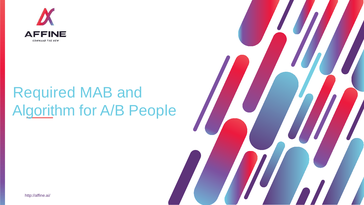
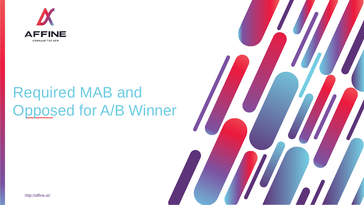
Algorithm: Algorithm -> Opposed
People: People -> Winner
